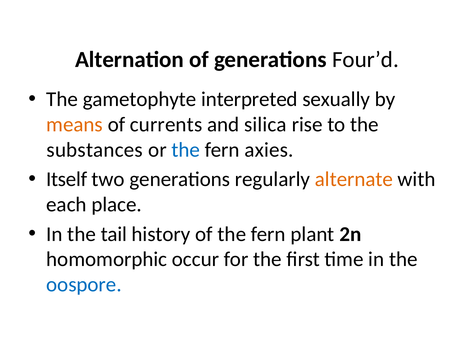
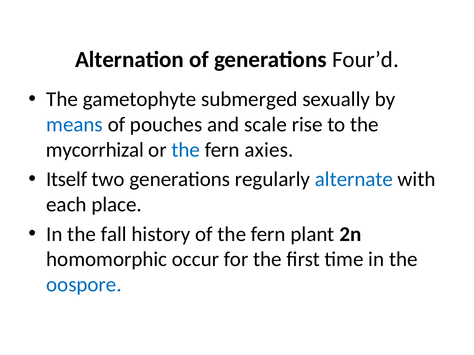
interpreted: interpreted -> submerged
means colour: orange -> blue
currents: currents -> pouches
silica: silica -> scale
substances: substances -> mycorrhizal
alternate colour: orange -> blue
tail: tail -> fall
